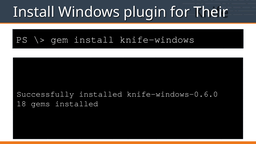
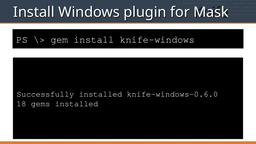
Their: Their -> Mask
